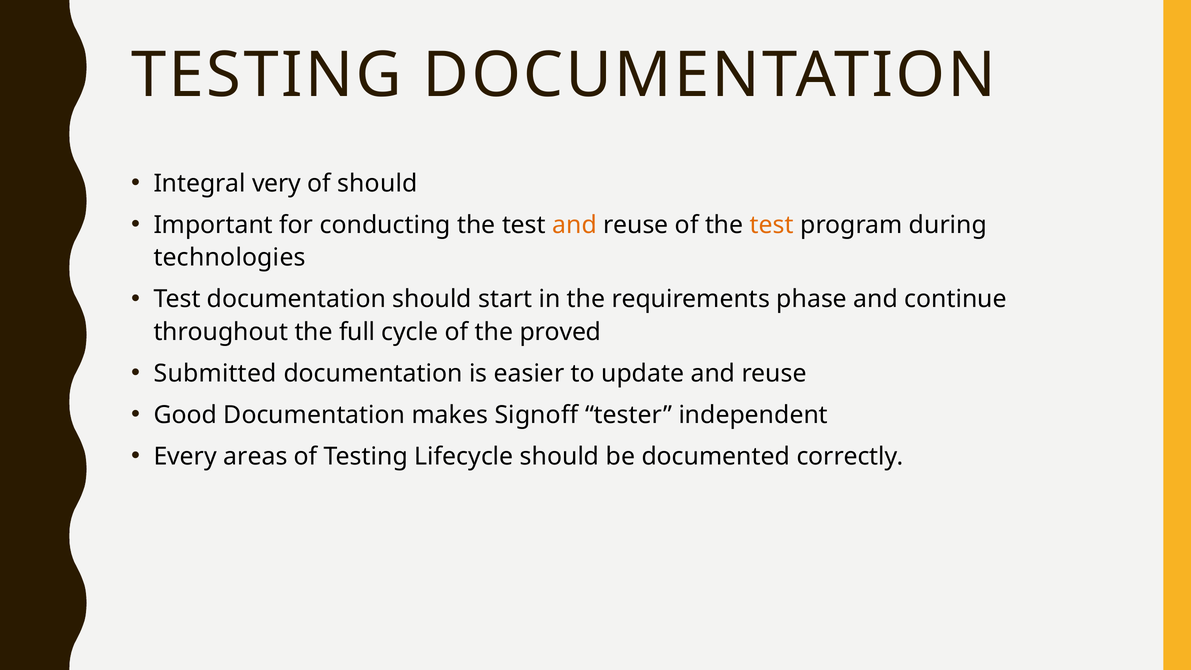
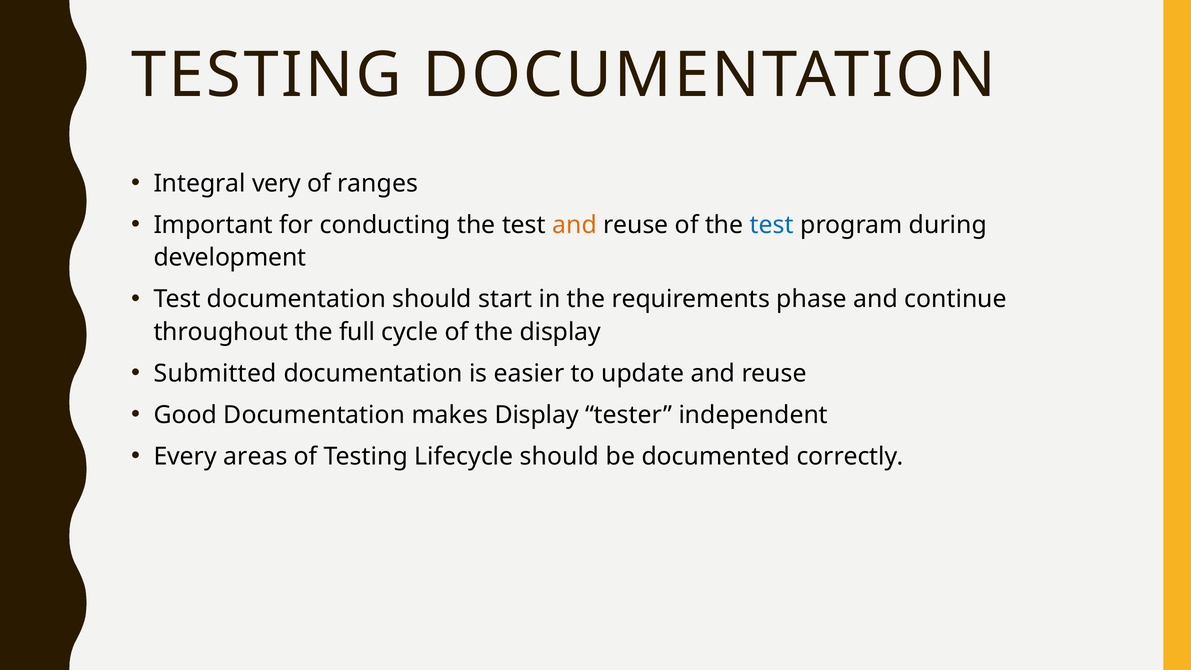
of should: should -> ranges
test at (772, 225) colour: orange -> blue
technologies: technologies -> development
the proved: proved -> display
makes Signoff: Signoff -> Display
